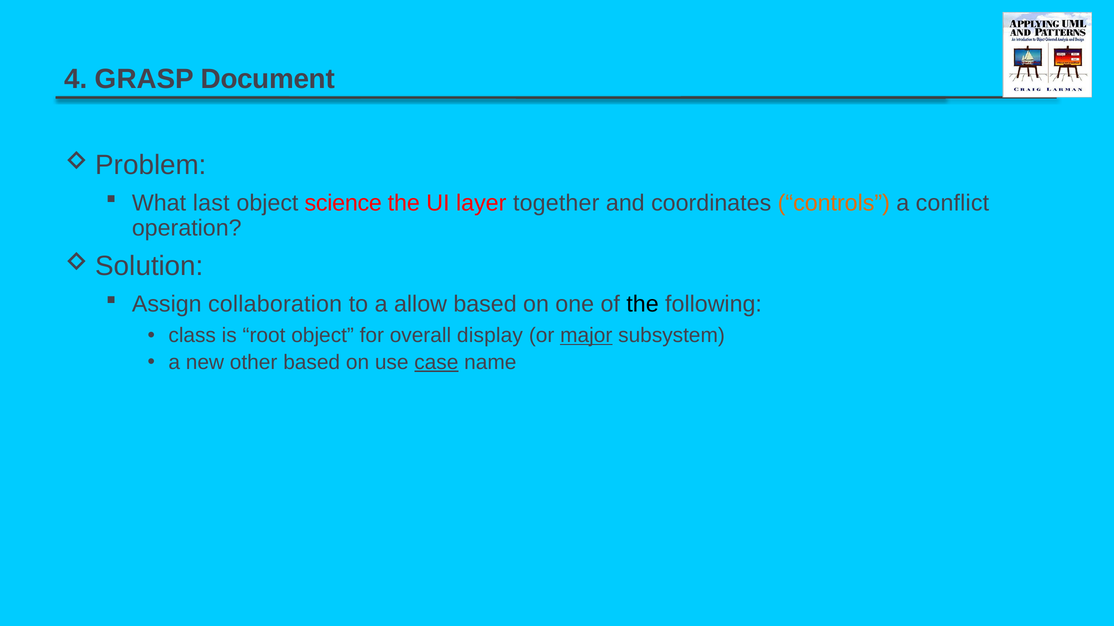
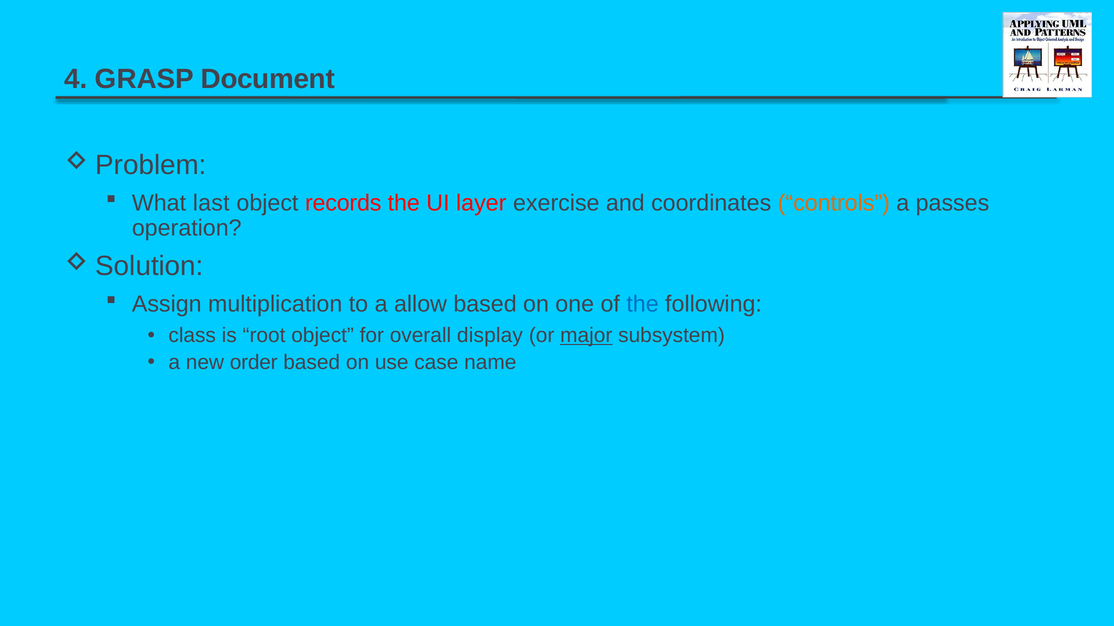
science: science -> records
together: together -> exercise
conflict: conflict -> passes
collaboration: collaboration -> multiplication
the at (643, 304) colour: black -> blue
other: other -> order
case underline: present -> none
